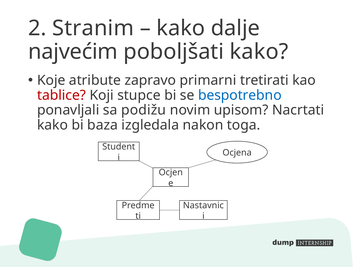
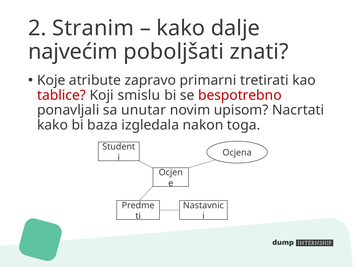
poboljšati kako: kako -> znati
stupce: stupce -> smislu
bespotrebno colour: blue -> red
podižu: podižu -> unutar
